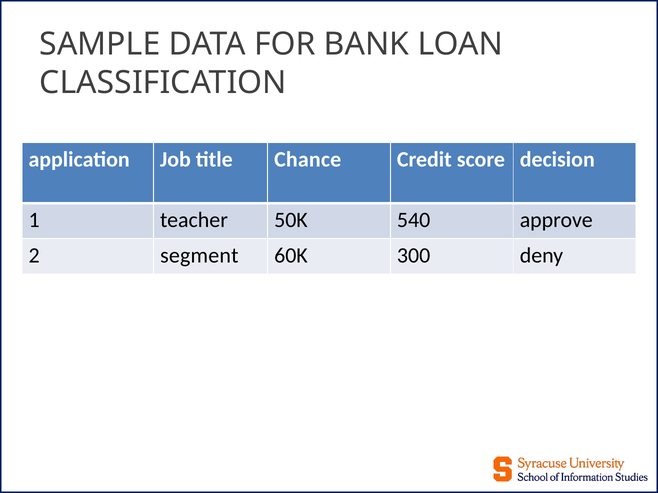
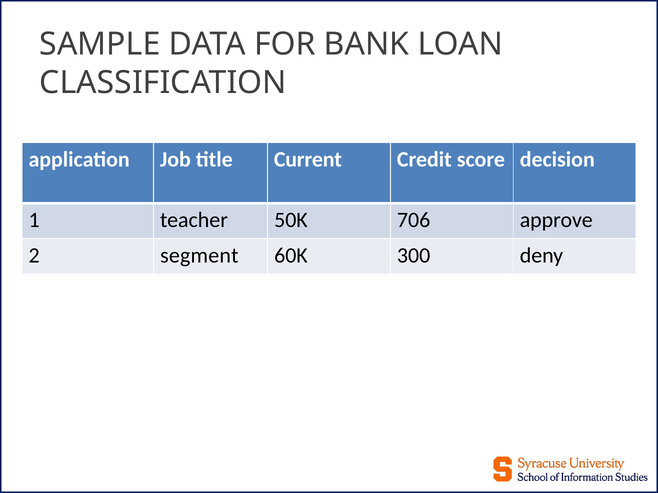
Chance: Chance -> Current
540: 540 -> 706
